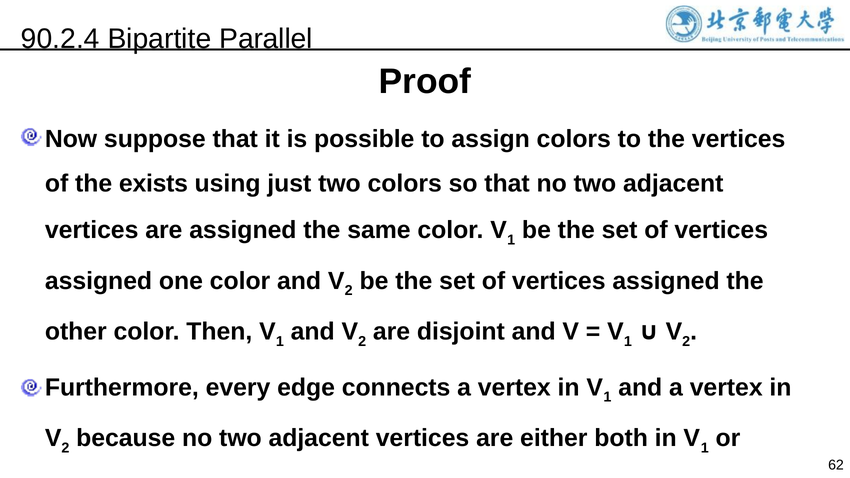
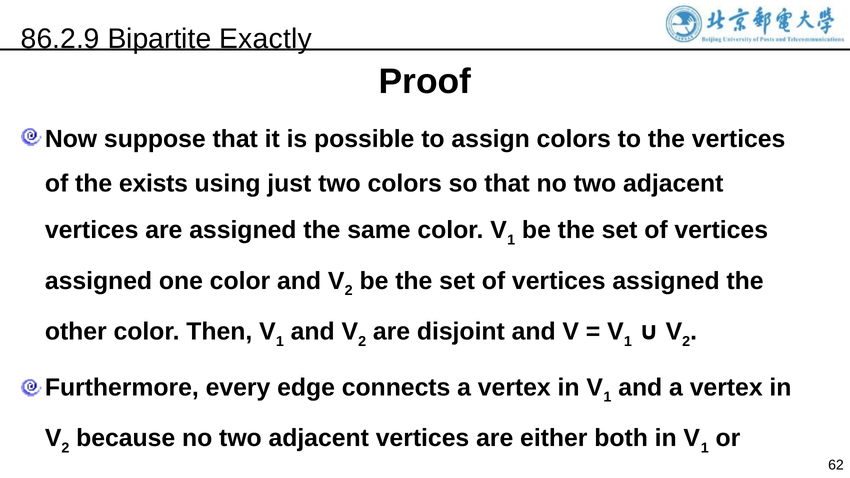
90.2.4: 90.2.4 -> 86.2.9
Parallel: Parallel -> Exactly
